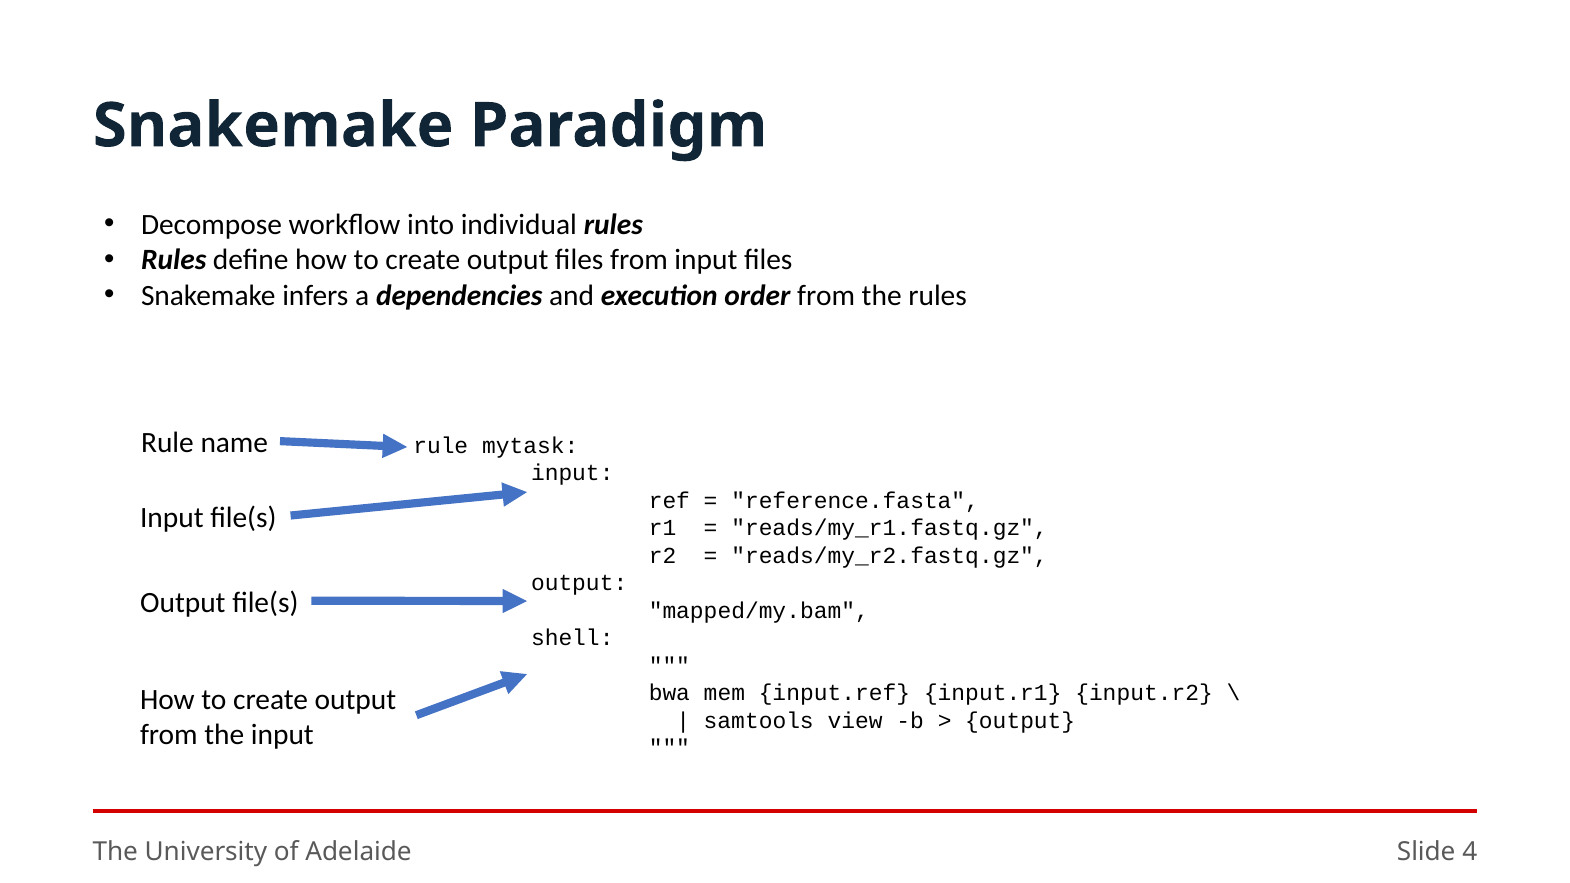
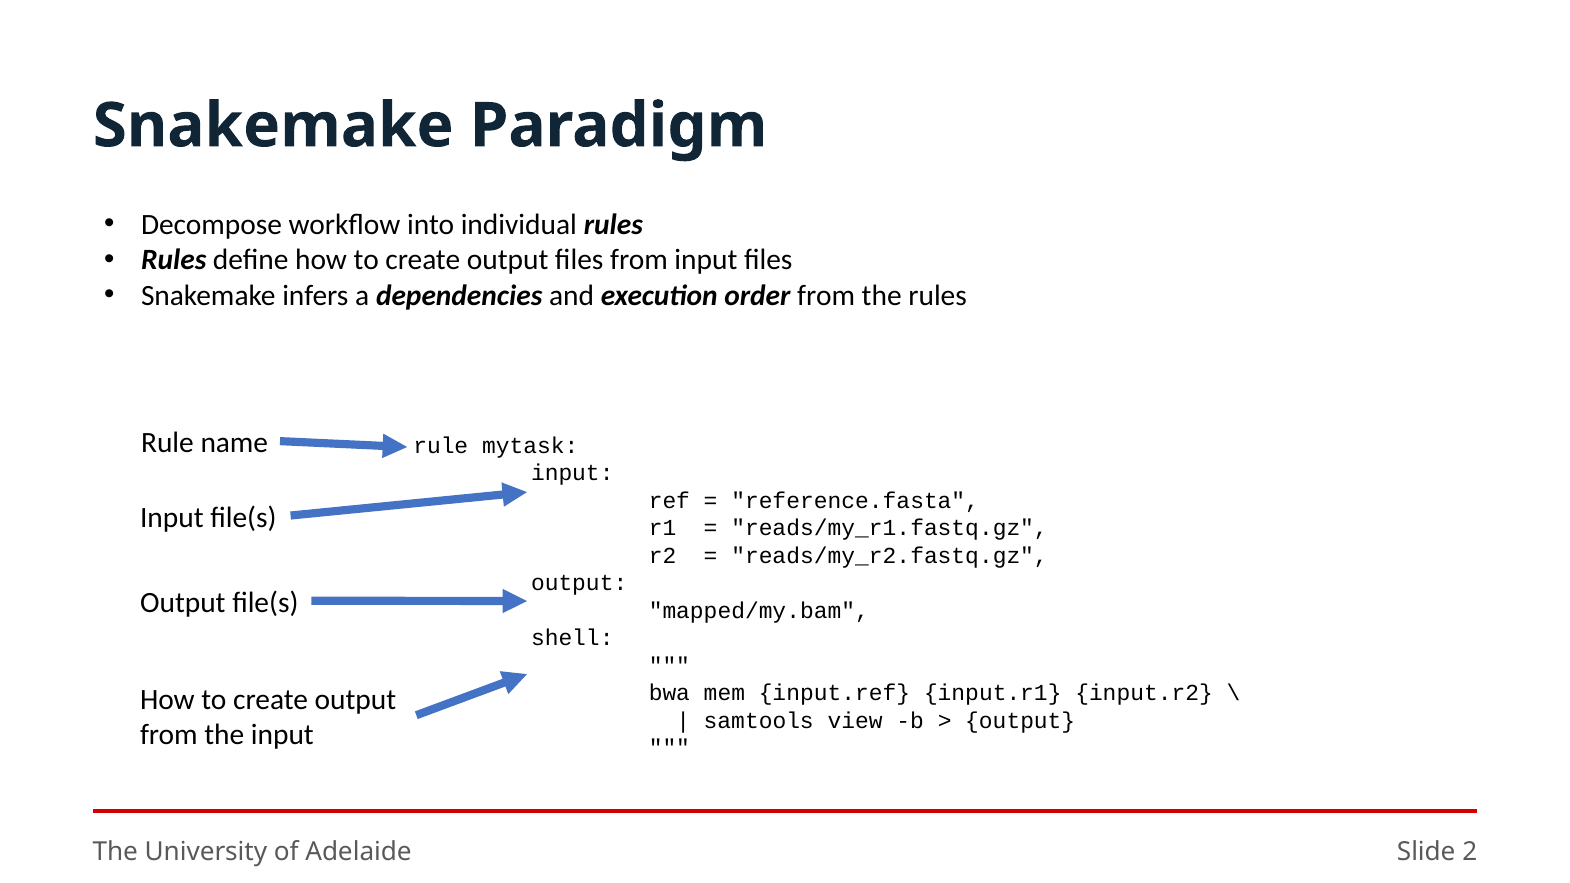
4: 4 -> 2
